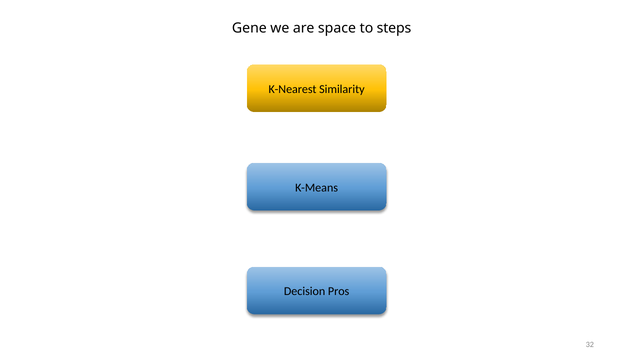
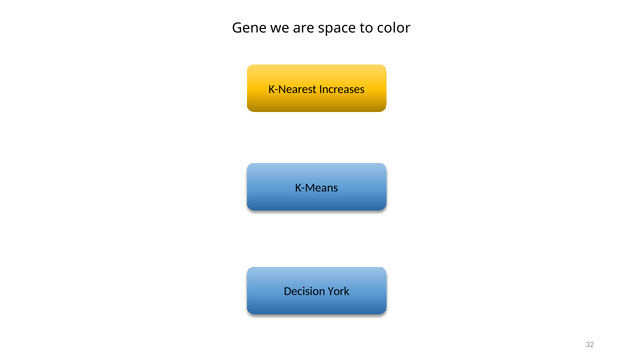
steps: steps -> color
Similarity: Similarity -> Increases
Pros: Pros -> York
